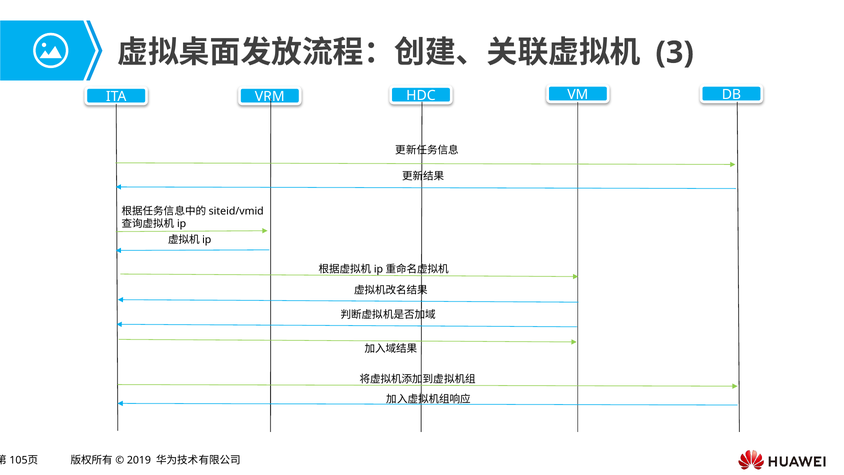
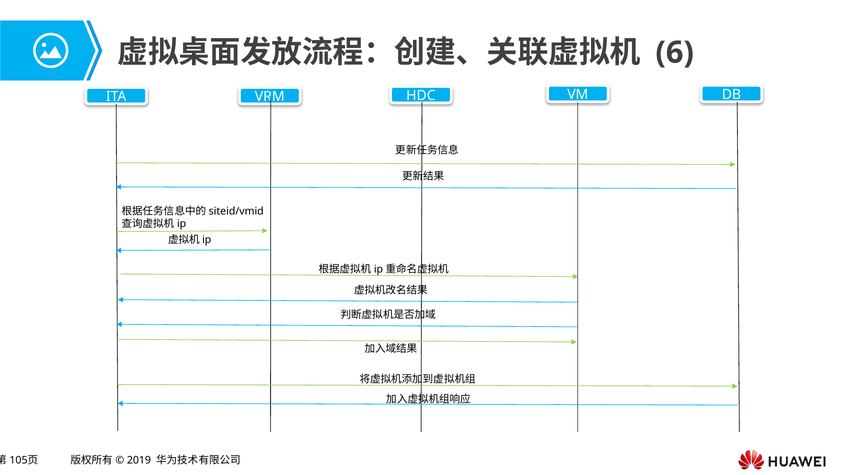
3: 3 -> 6
